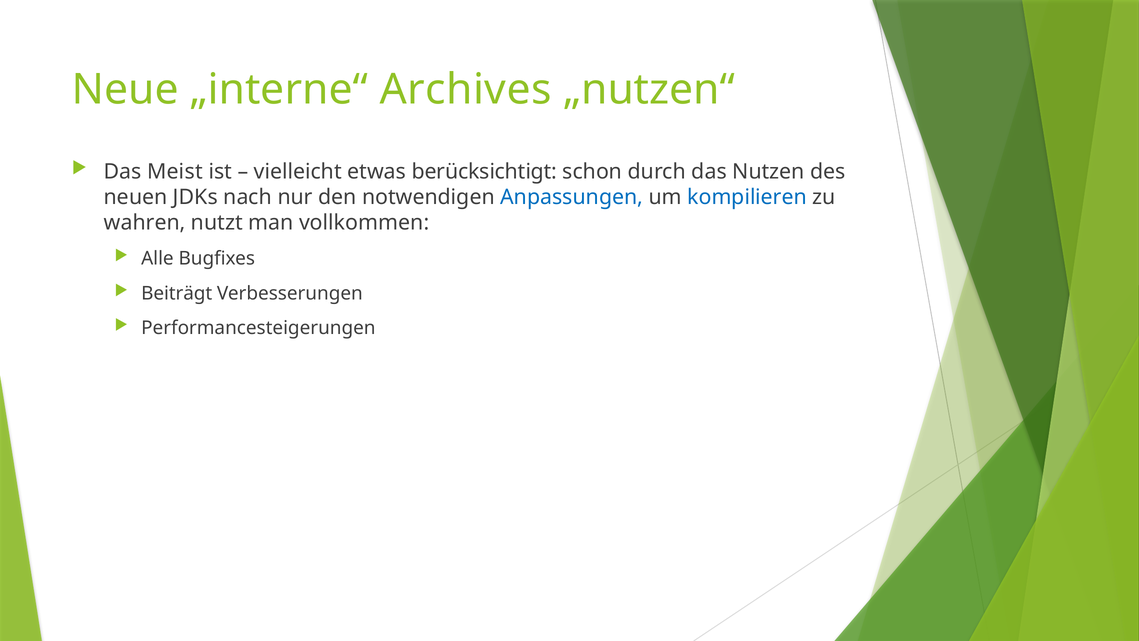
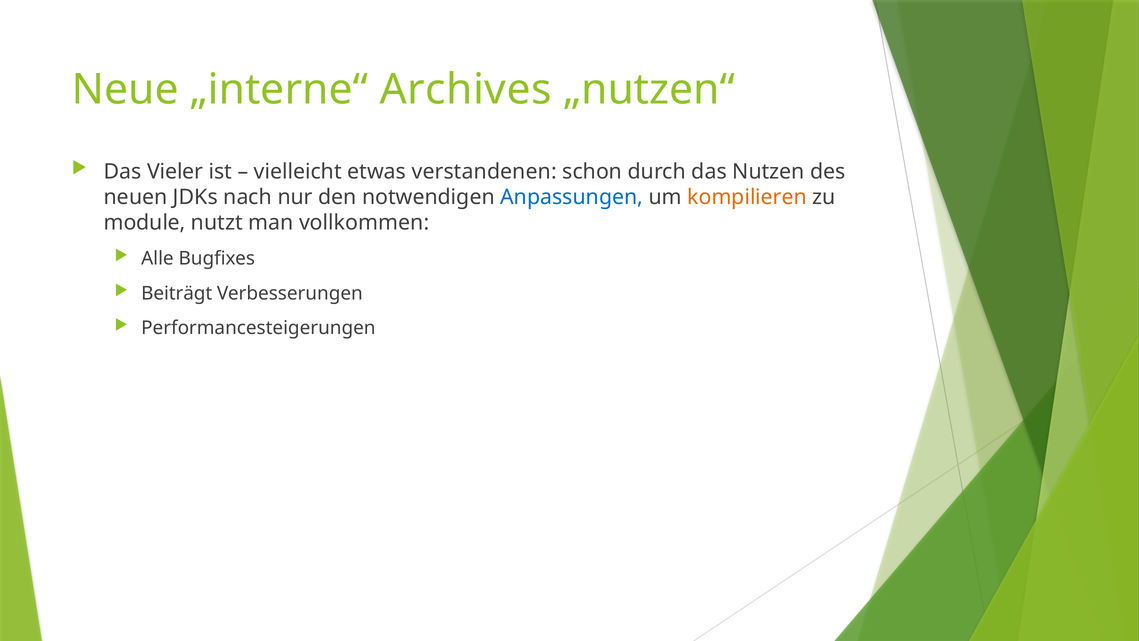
Meist: Meist -> Vieler
berücksichtigt: berücksichtigt -> verstandenen
kompilieren colour: blue -> orange
wahren: wahren -> module
